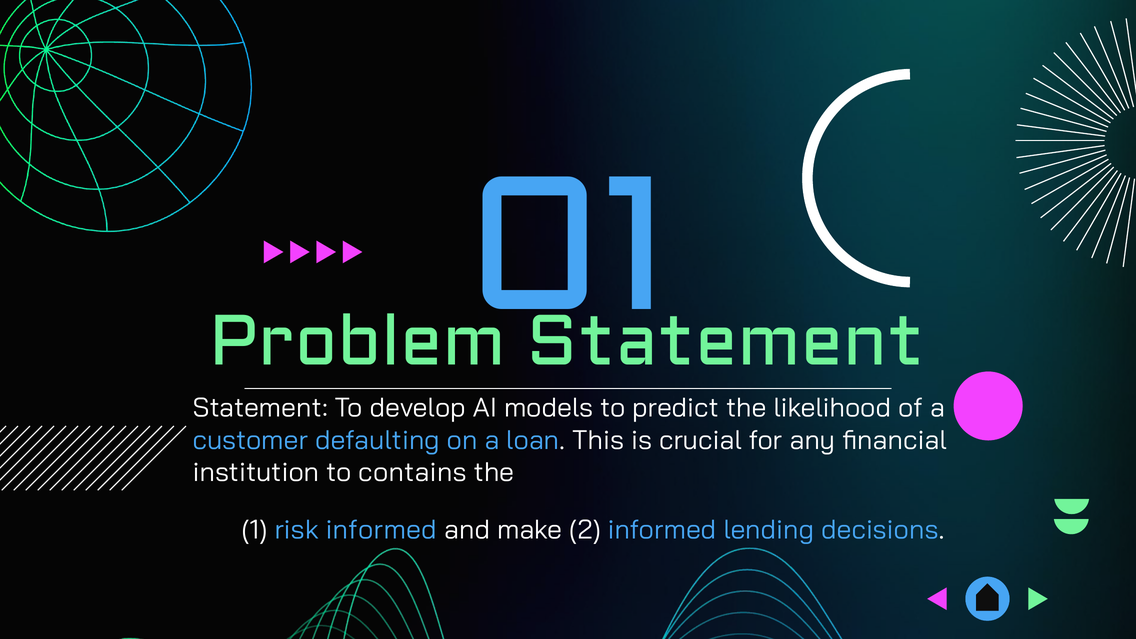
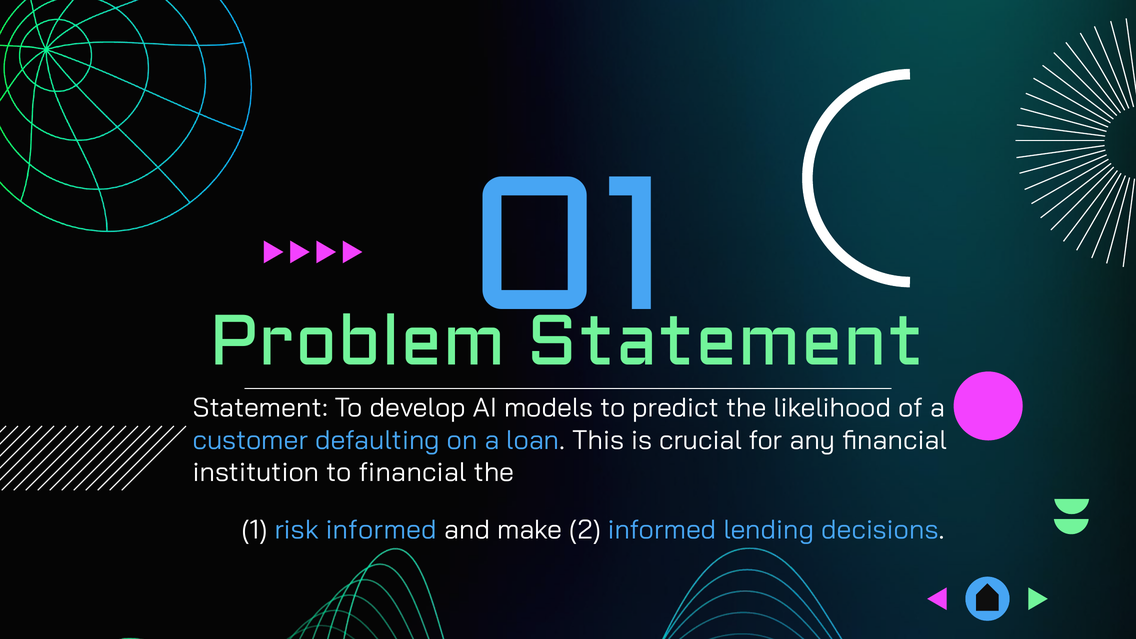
to contains: contains -> financial
